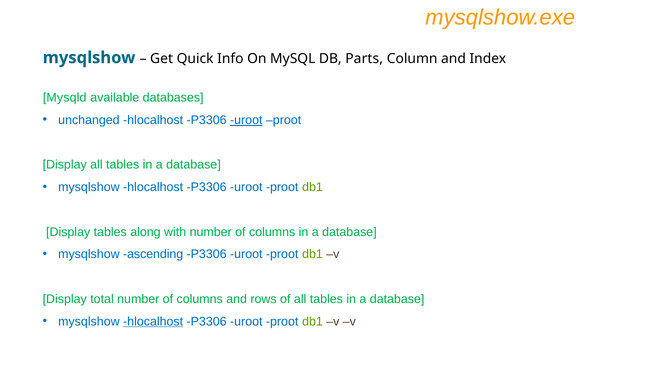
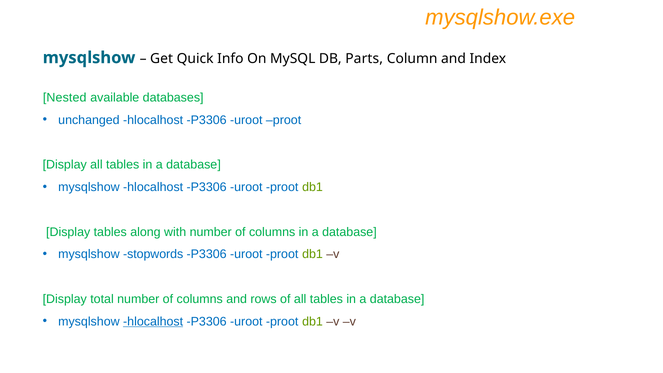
Mysqld: Mysqld -> Nested
uroot at (246, 120) underline: present -> none
ascending: ascending -> stopwords
